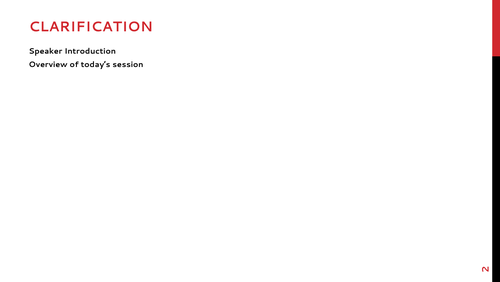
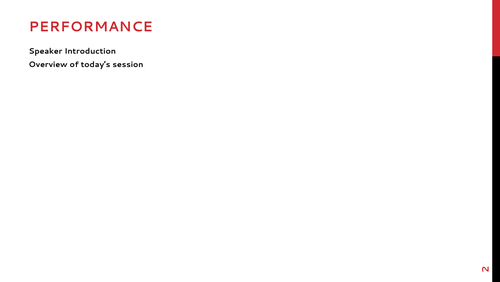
CLARIFICATION: CLARIFICATION -> PERFORMANCE
